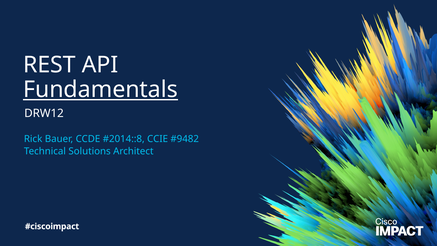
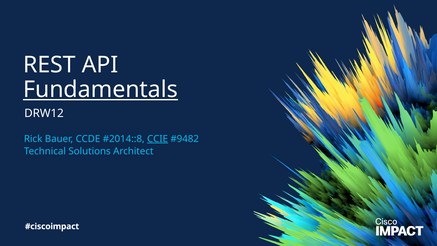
CCIE underline: none -> present
